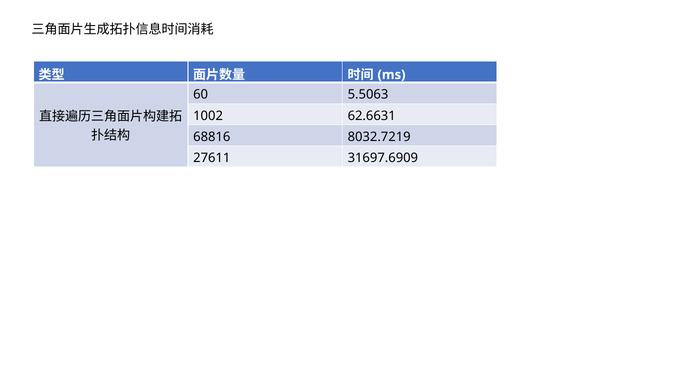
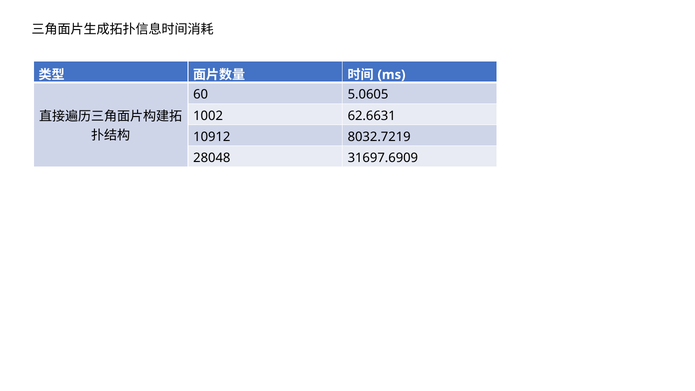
5.5063: 5.5063 -> 5.0605
68816: 68816 -> 10912
27611: 27611 -> 28048
